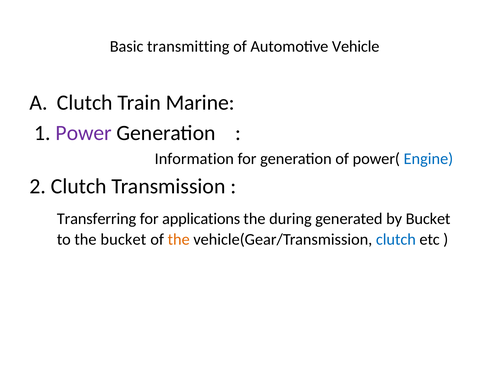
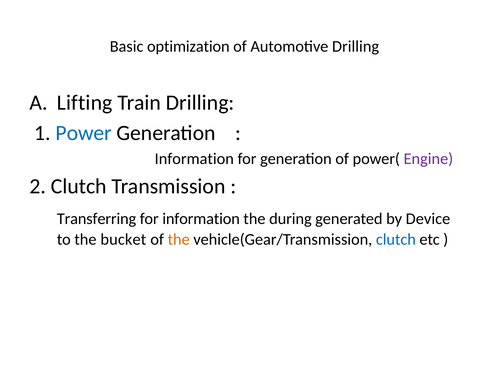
transmitting: transmitting -> optimization
Automotive Vehicle: Vehicle -> Drilling
Clutch at (85, 103): Clutch -> Lifting
Train Marine: Marine -> Drilling
Power colour: purple -> blue
Engine colour: blue -> purple
for applications: applications -> information
by Bucket: Bucket -> Device
